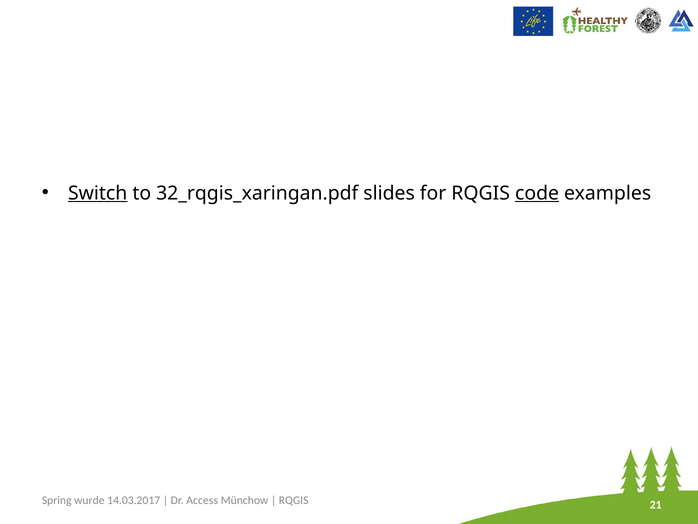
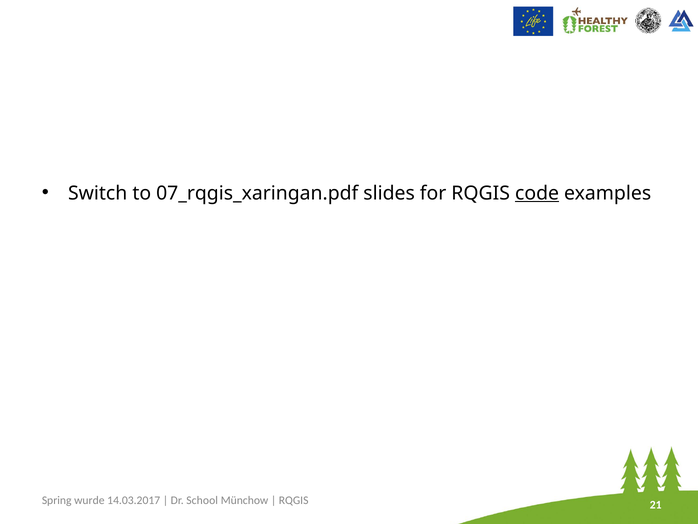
Switch underline: present -> none
32_rqgis_xaringan.pdf: 32_rqgis_xaringan.pdf -> 07_rqgis_xaringan.pdf
Access: Access -> School
